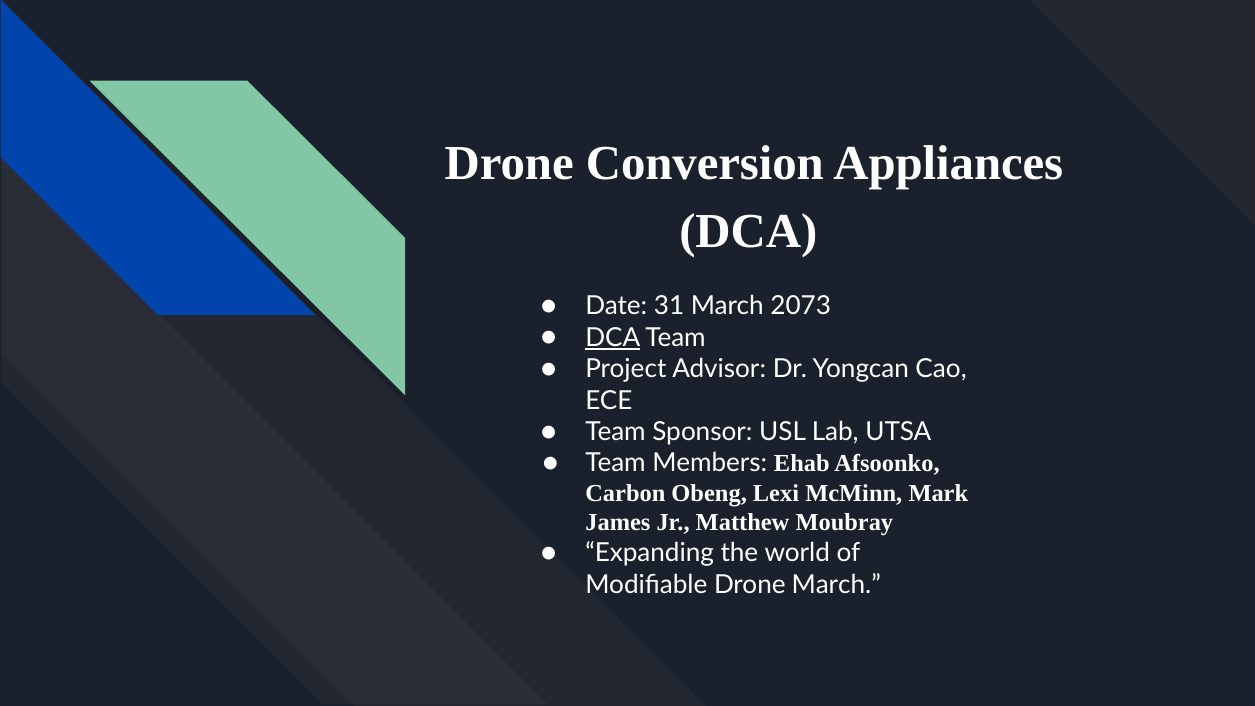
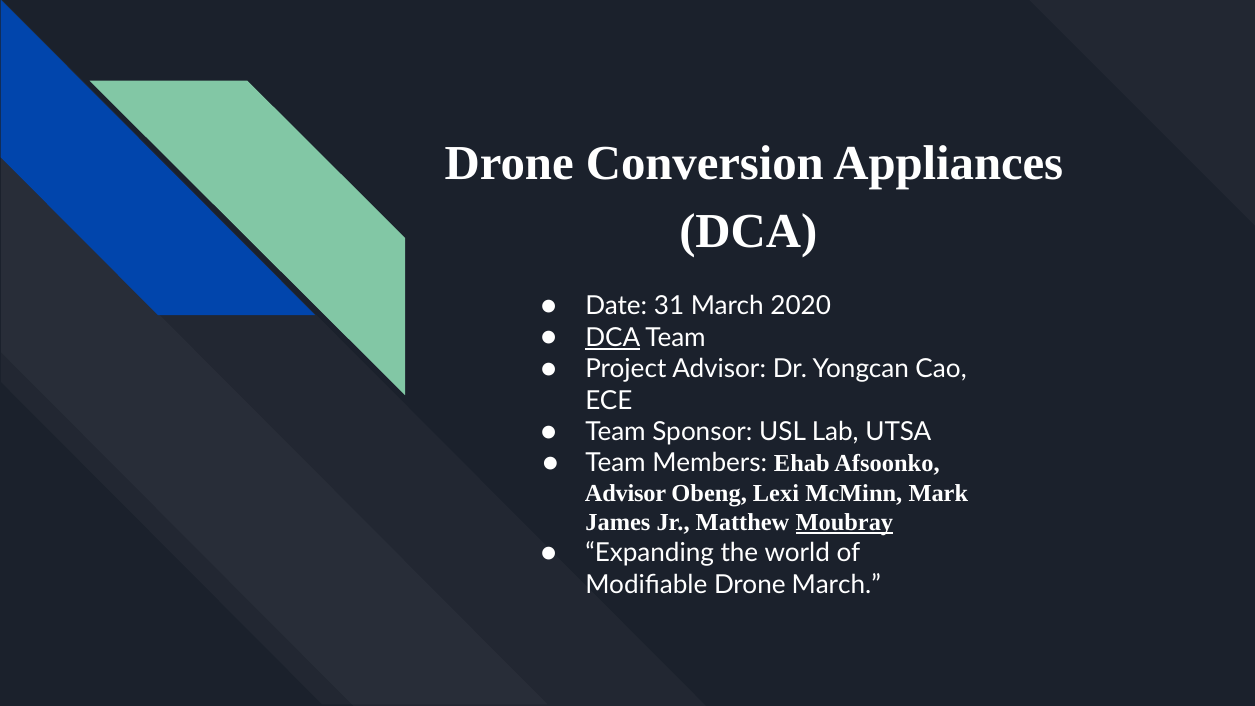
2073: 2073 -> 2020
Carbon at (625, 493): Carbon -> Advisor
Moubray underline: none -> present
